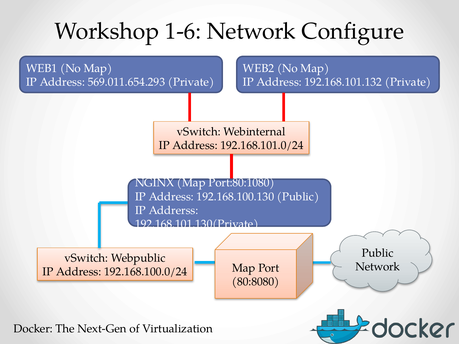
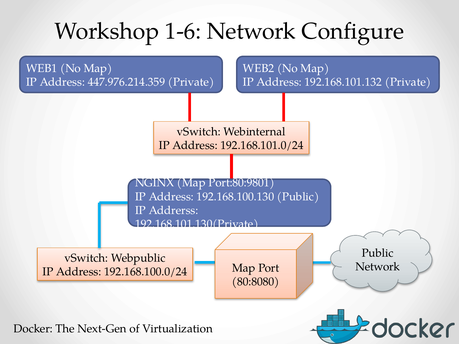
569.011.654.293: 569.011.654.293 -> 447.976.214.359
Port:80:1080: Port:80:1080 -> Port:80:9801
